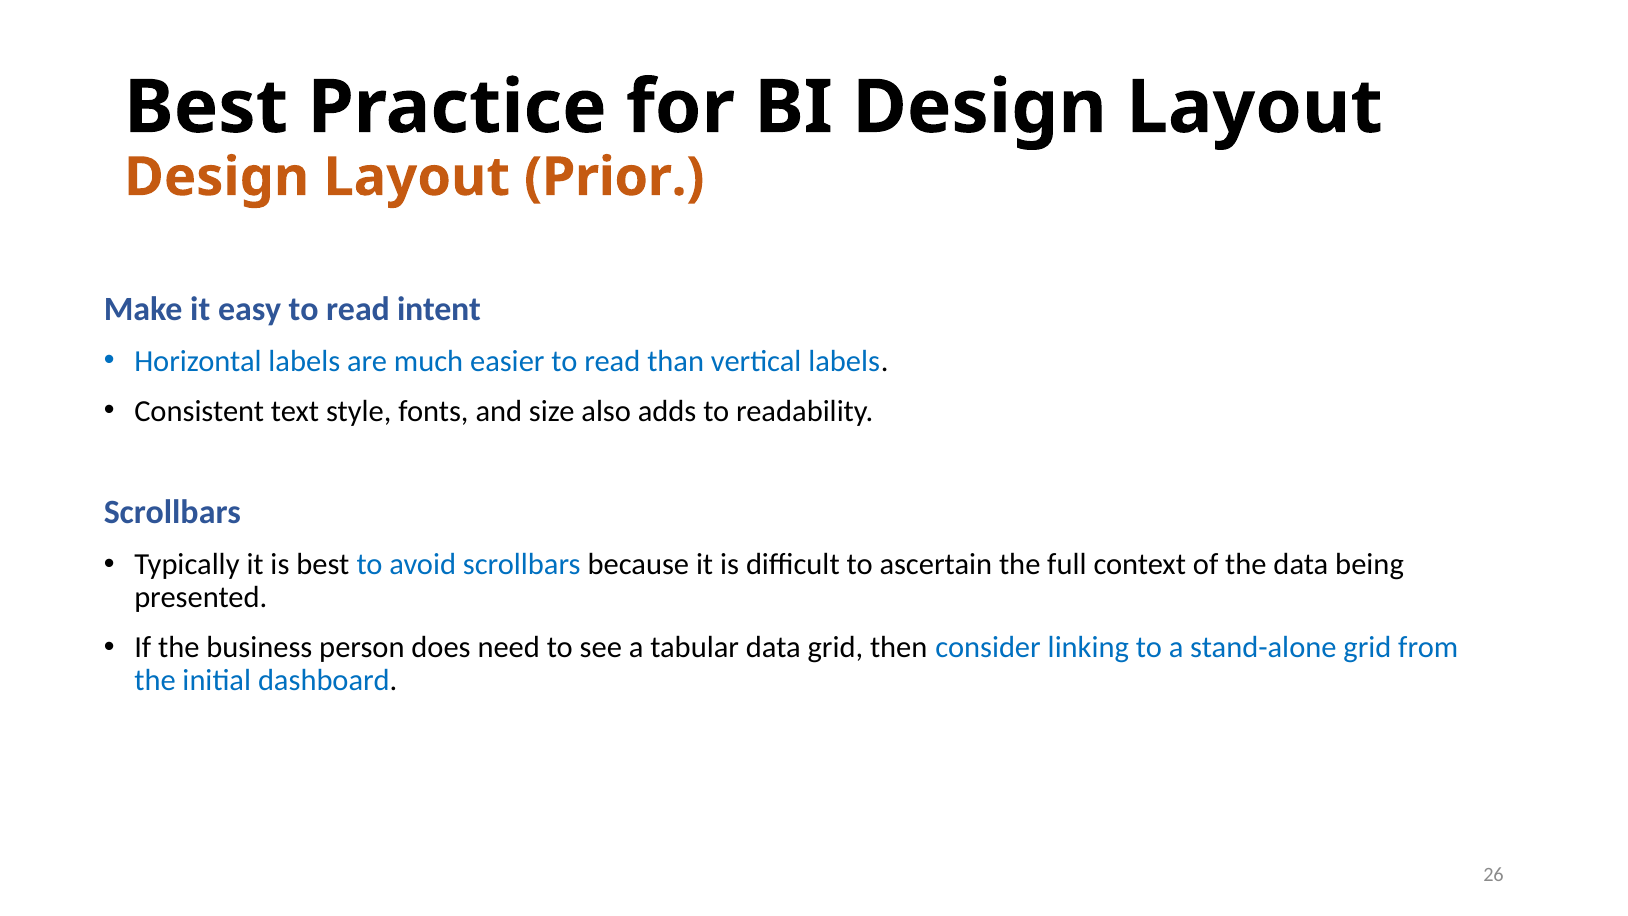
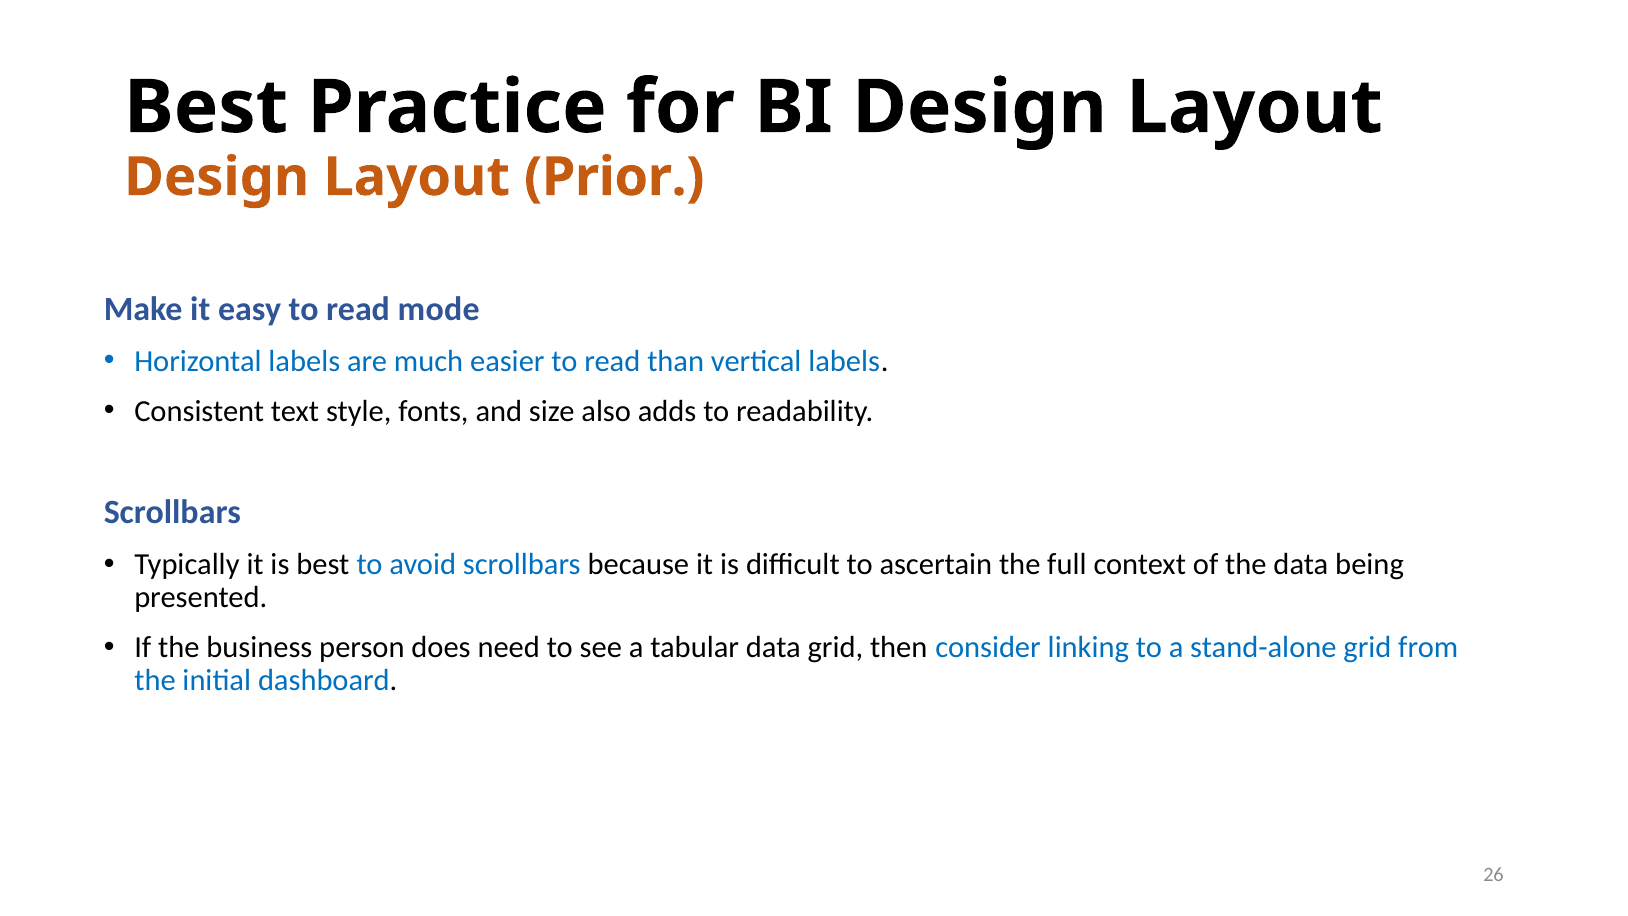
intent: intent -> mode
